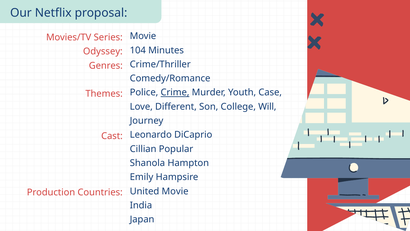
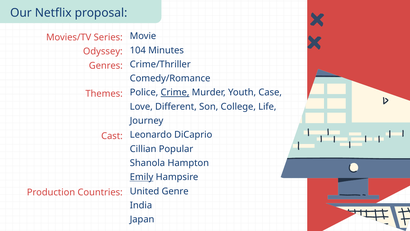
Will: Will -> Life
Emily underline: none -> present
United Movie: Movie -> Genre
